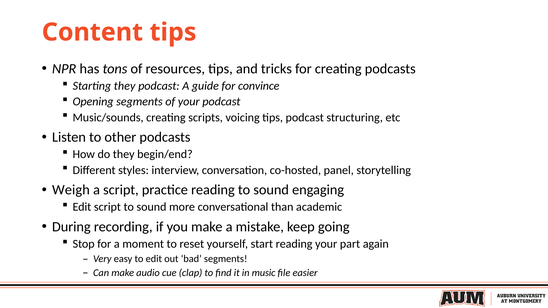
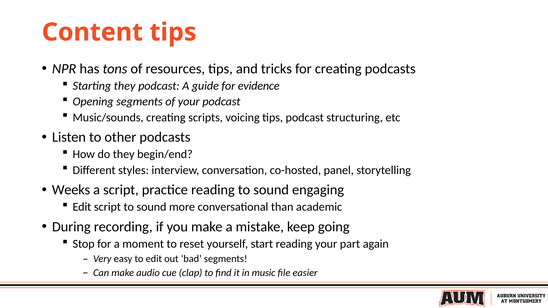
convince: convince -> evidence
Weigh: Weigh -> Weeks
